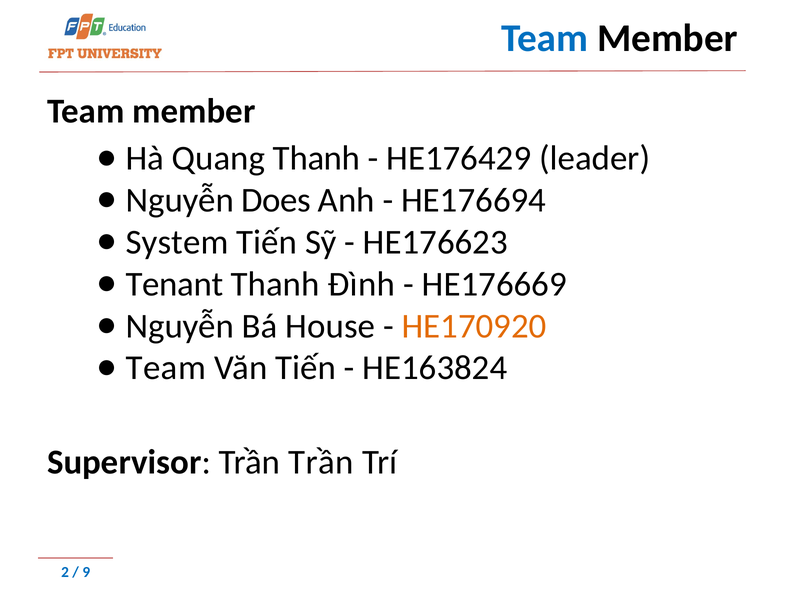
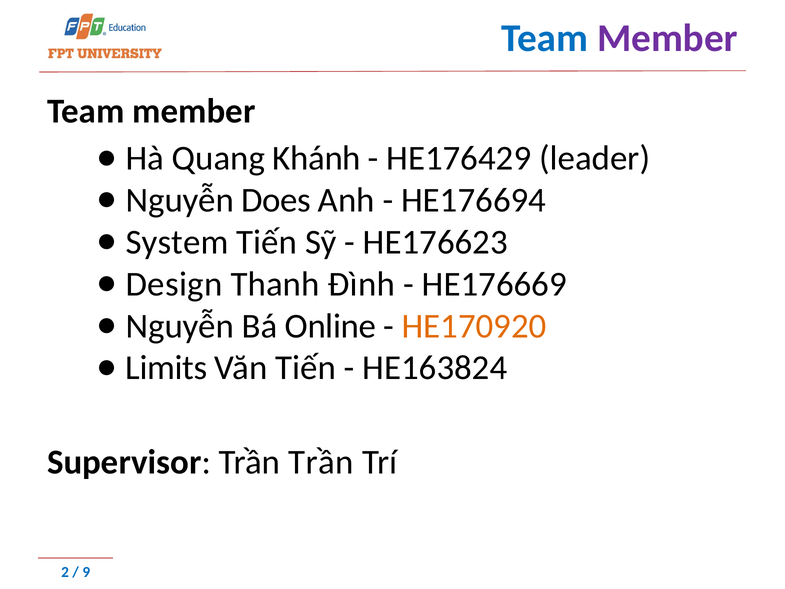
Member at (667, 38) colour: black -> purple
Quang Thanh: Thanh -> Khánh
Tenant: Tenant -> Design
House: House -> Online
Team at (166, 368): Team -> Limits
